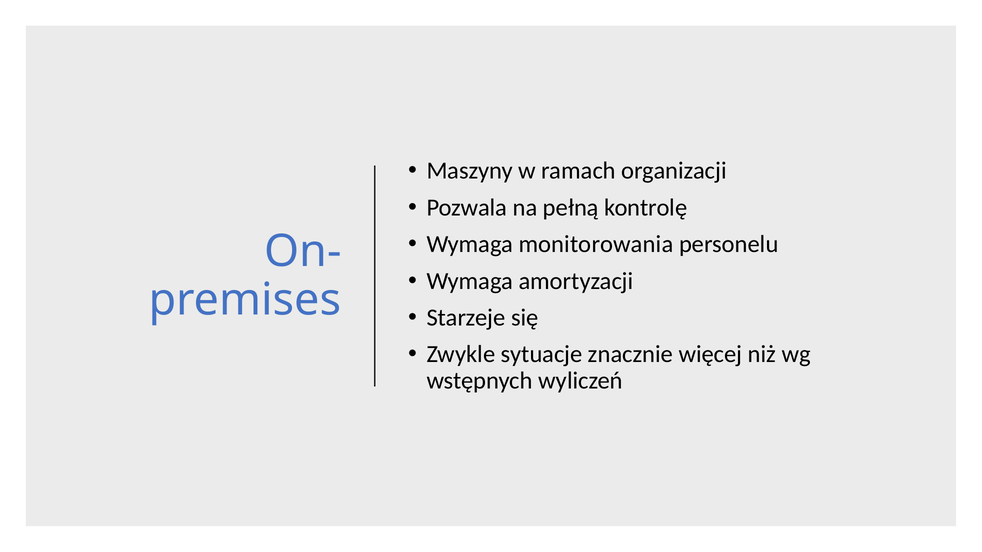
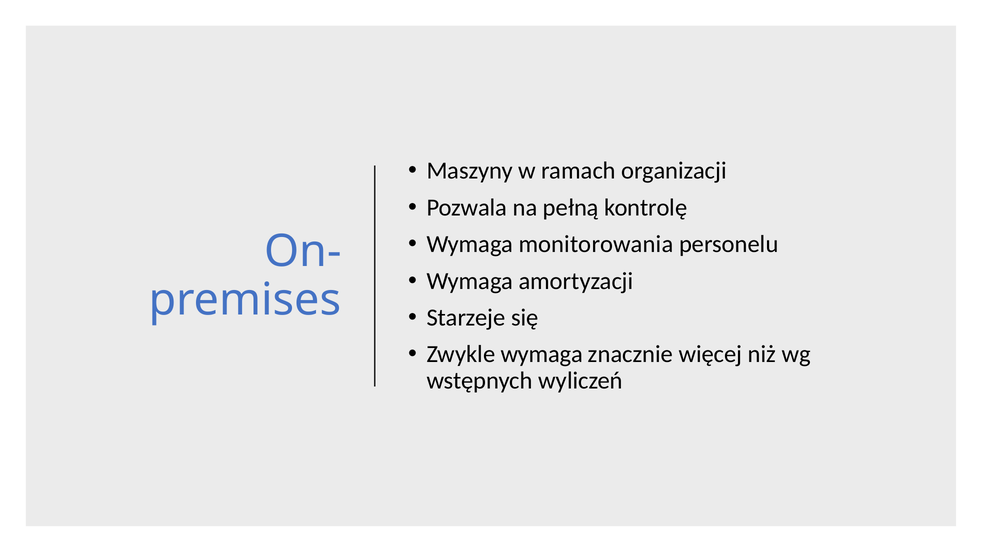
Zwykle sytuacje: sytuacje -> wymaga
